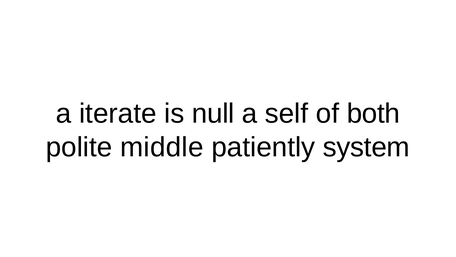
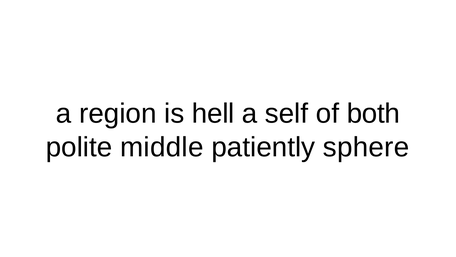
iterate: iterate -> region
null: null -> hell
system: system -> sphere
